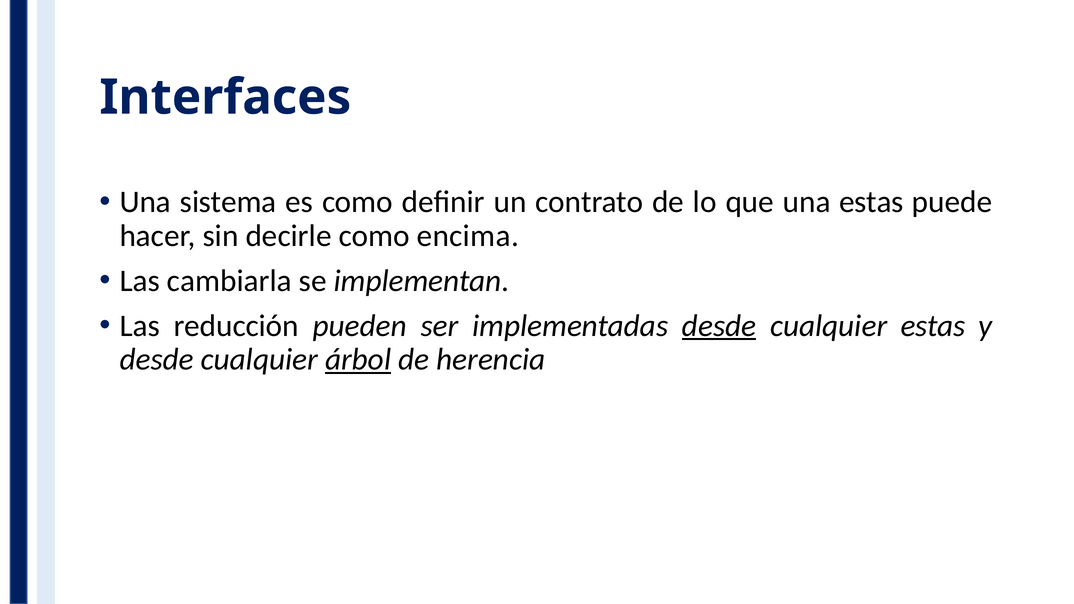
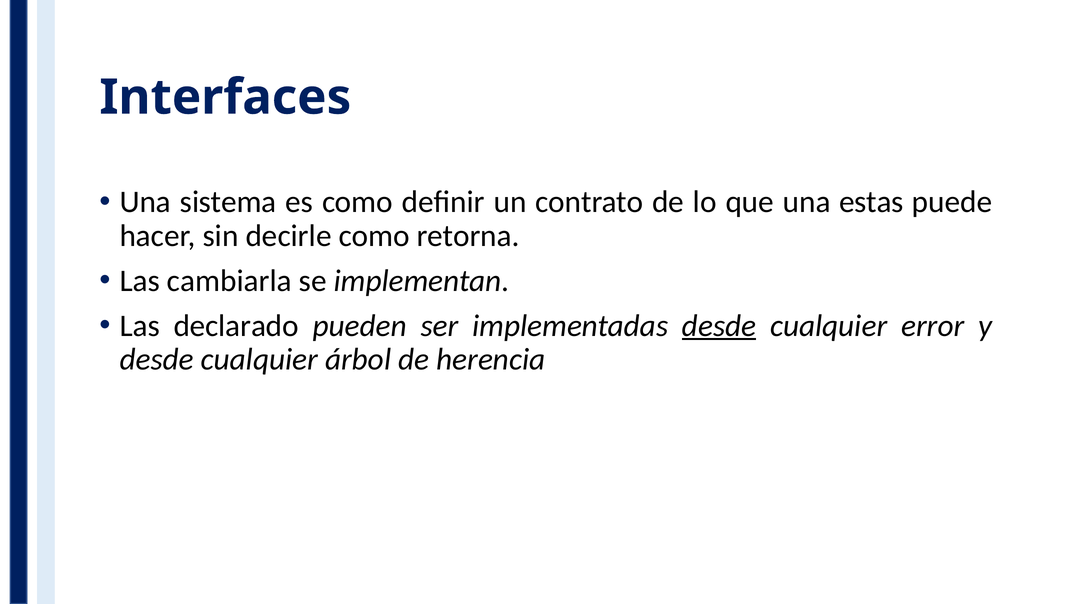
encima: encima -> retorna
reducción: reducción -> declarado
cualquier estas: estas -> error
árbol underline: present -> none
